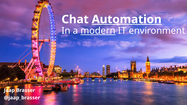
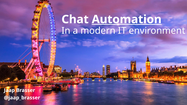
modern underline: present -> none
